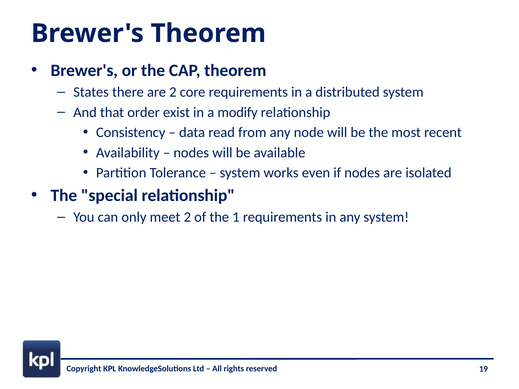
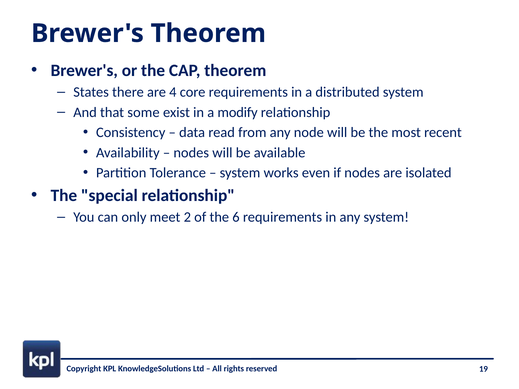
are 2: 2 -> 4
order: order -> some
1: 1 -> 6
